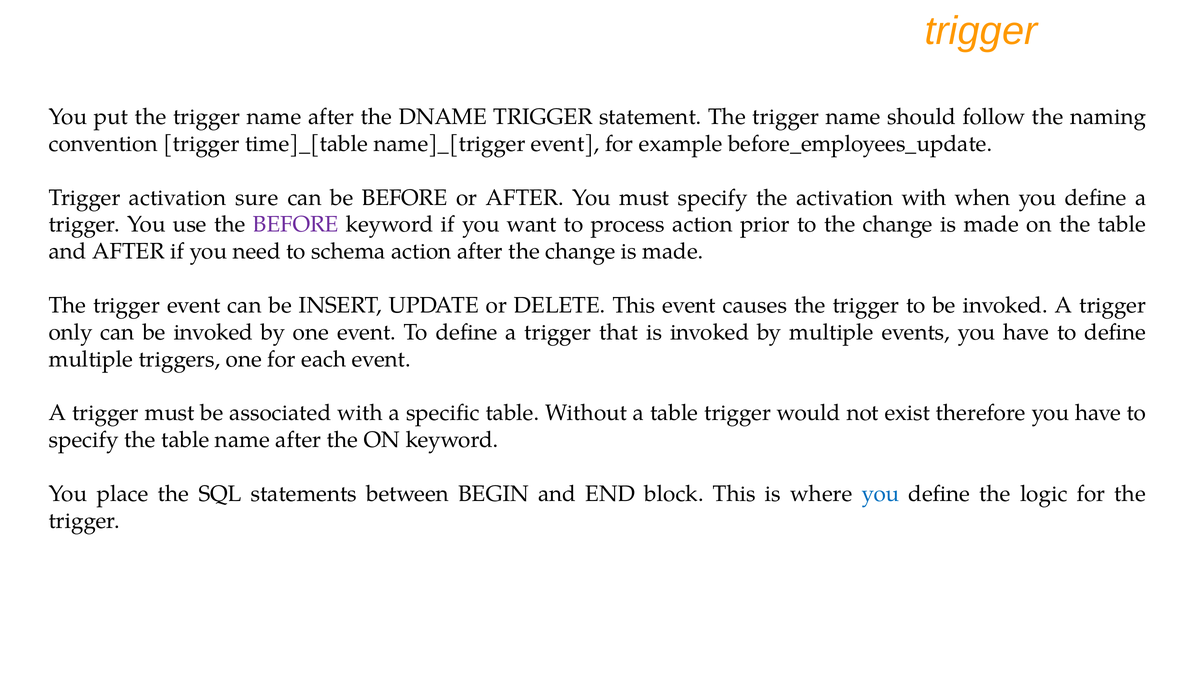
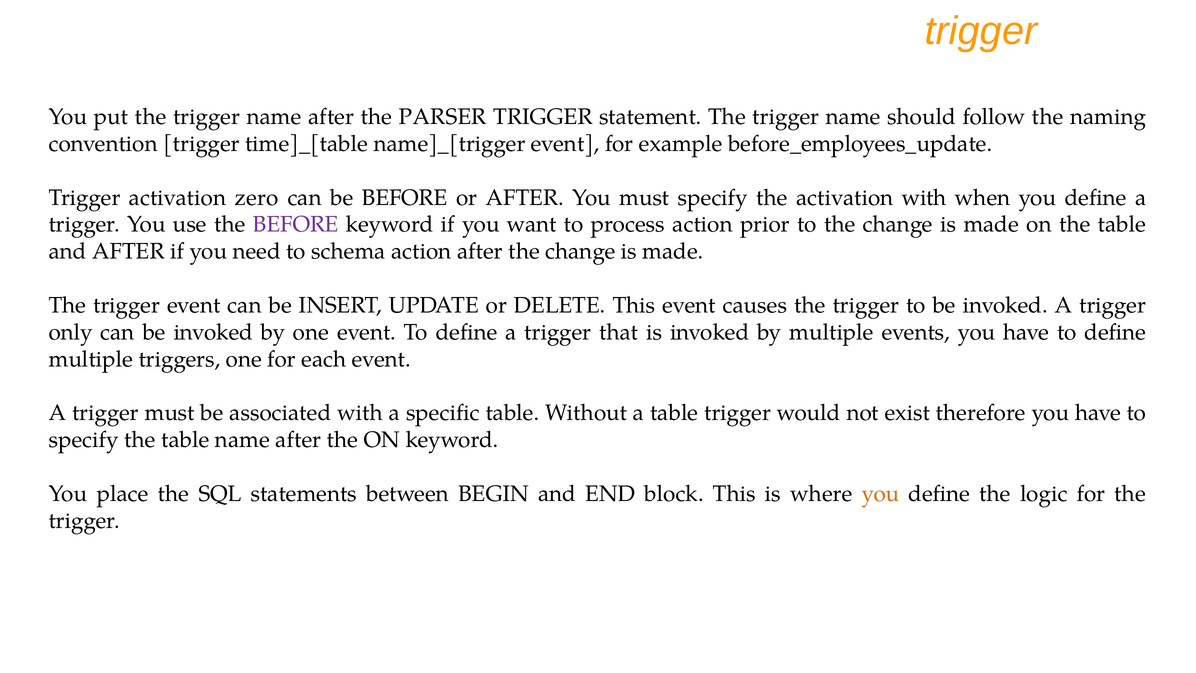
DNAME: DNAME -> PARSER
sure: sure -> zero
you at (880, 494) colour: blue -> orange
